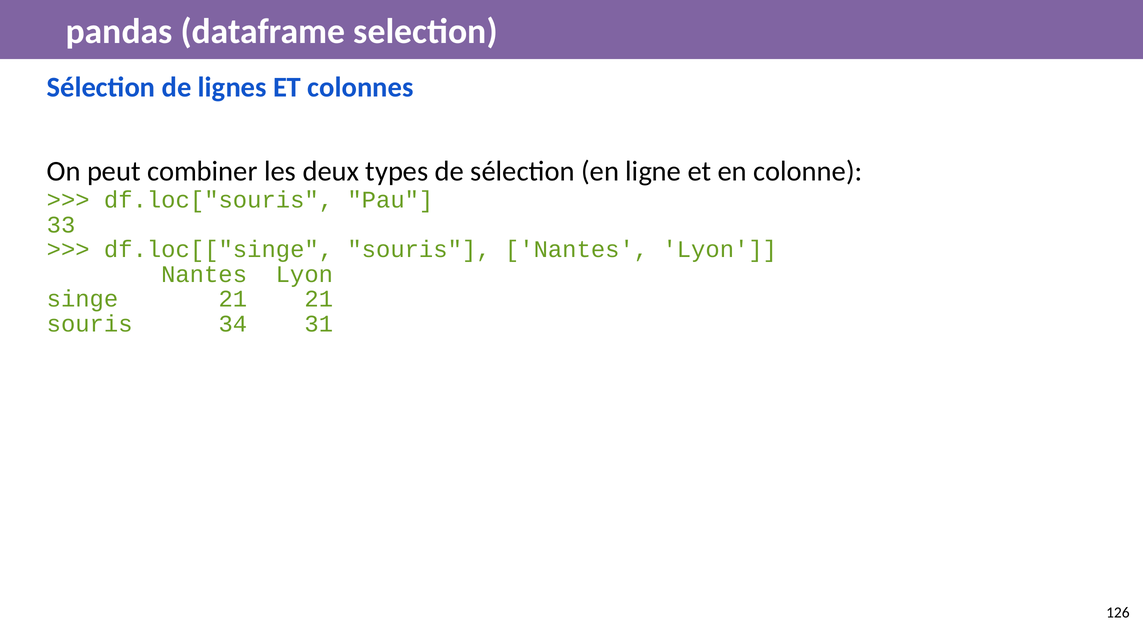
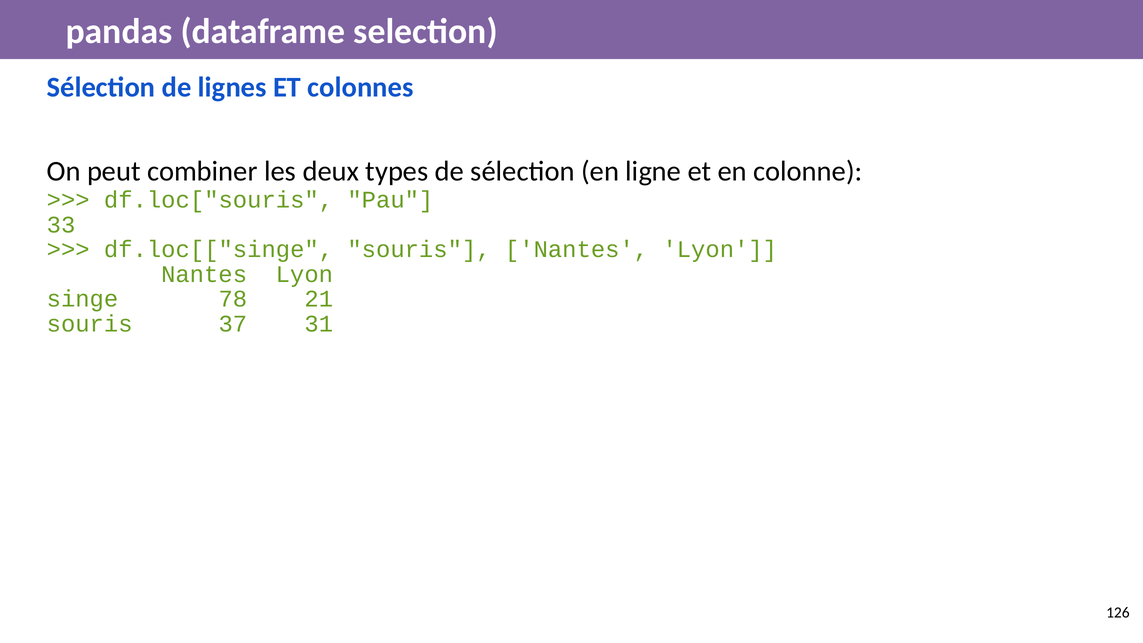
singe 21: 21 -> 78
34: 34 -> 37
